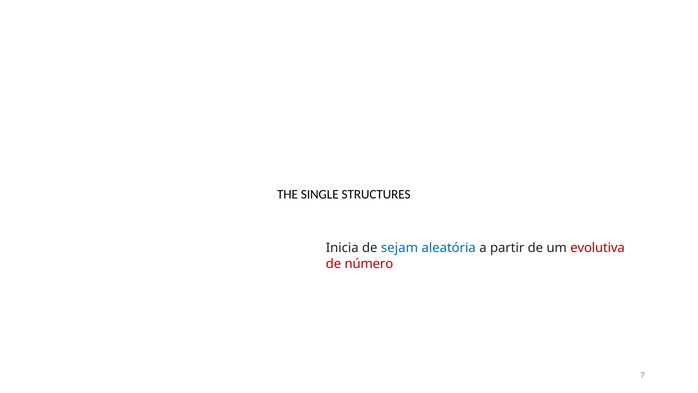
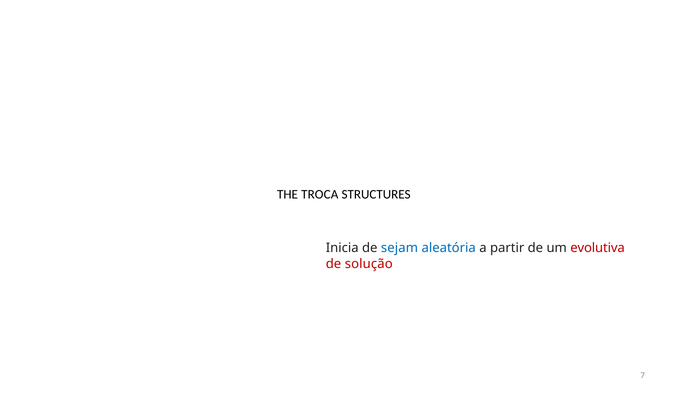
SINGLE: SINGLE -> TROCA
número: número -> solução
